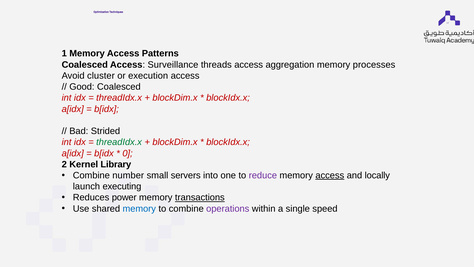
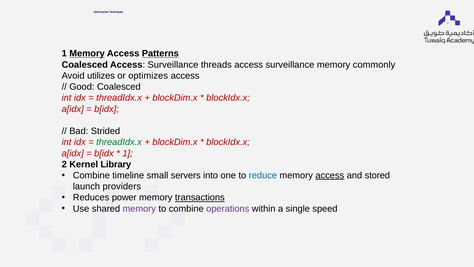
Memory at (87, 53) underline: none -> present
Patterns underline: none -> present
threads access aggregation: aggregation -> surveillance
processes: processes -> commonly
cluster: cluster -> utilizes
execution: execution -> optimizes
0 at (128, 153): 0 -> 1
number: number -> timeline
reduce colour: purple -> blue
locally: locally -> stored
executing: executing -> providers
memory at (139, 208) colour: blue -> purple
